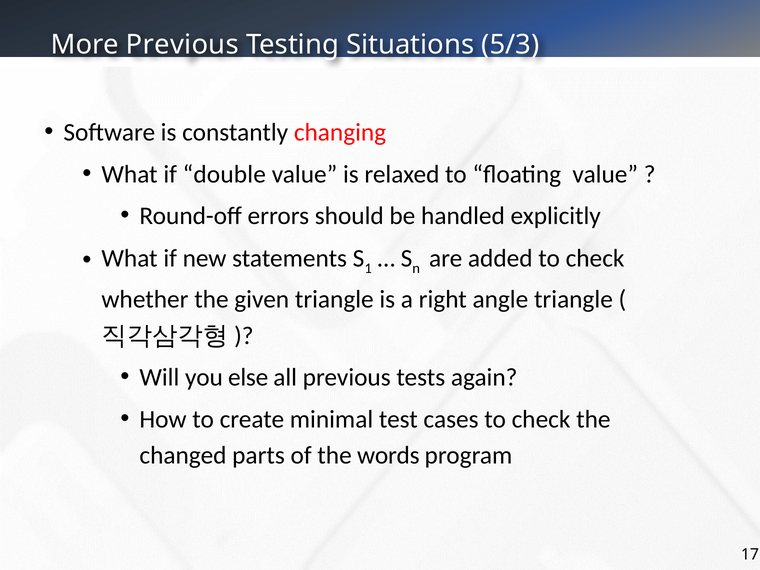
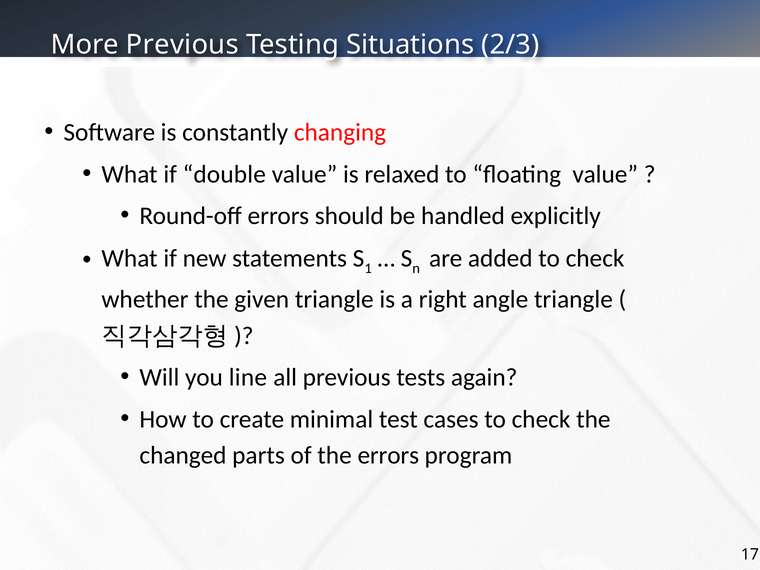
5/3: 5/3 -> 2/3
else: else -> line
the words: words -> errors
